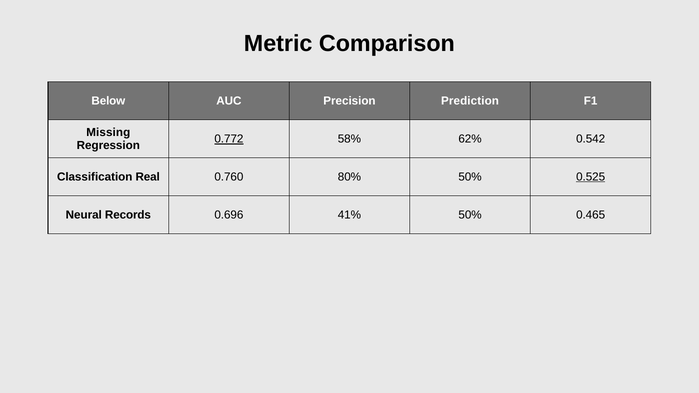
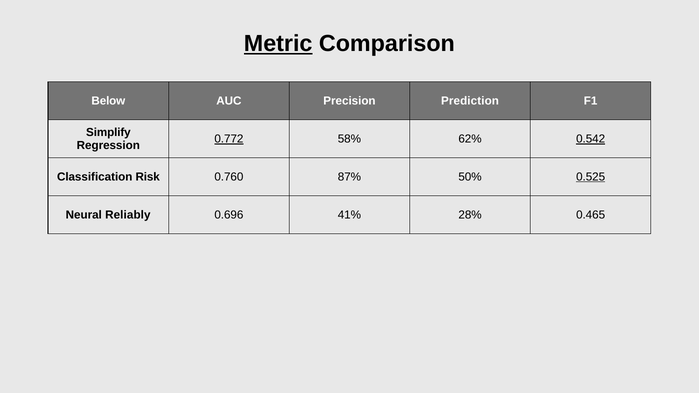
Metric underline: none -> present
Missing: Missing -> Simplify
0.542 underline: none -> present
Real: Real -> Risk
80%: 80% -> 87%
Records: Records -> Reliably
41% 50%: 50% -> 28%
